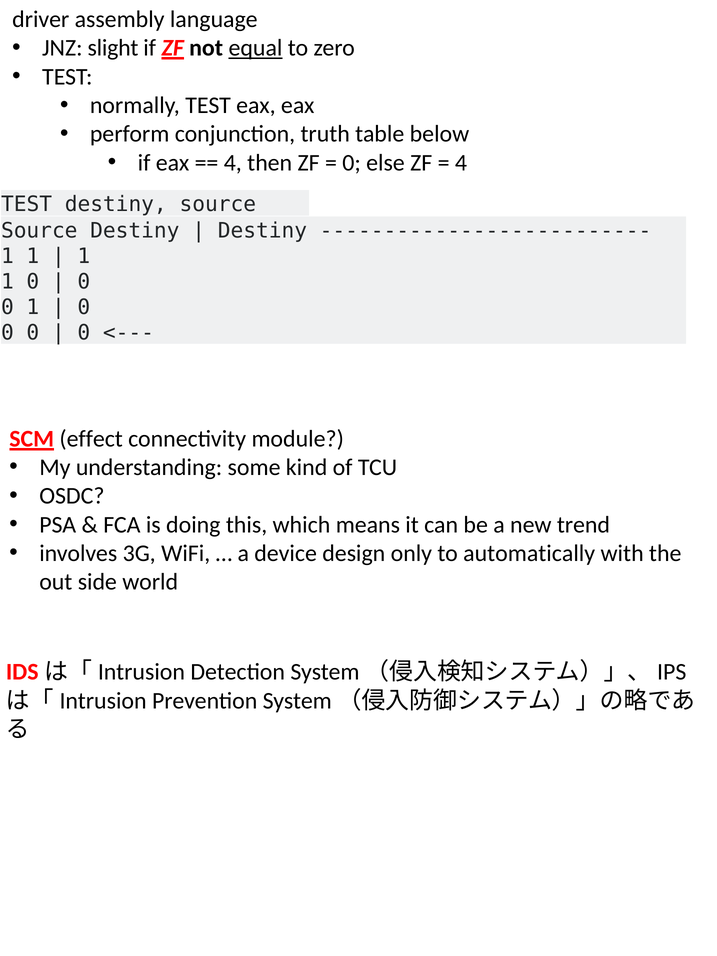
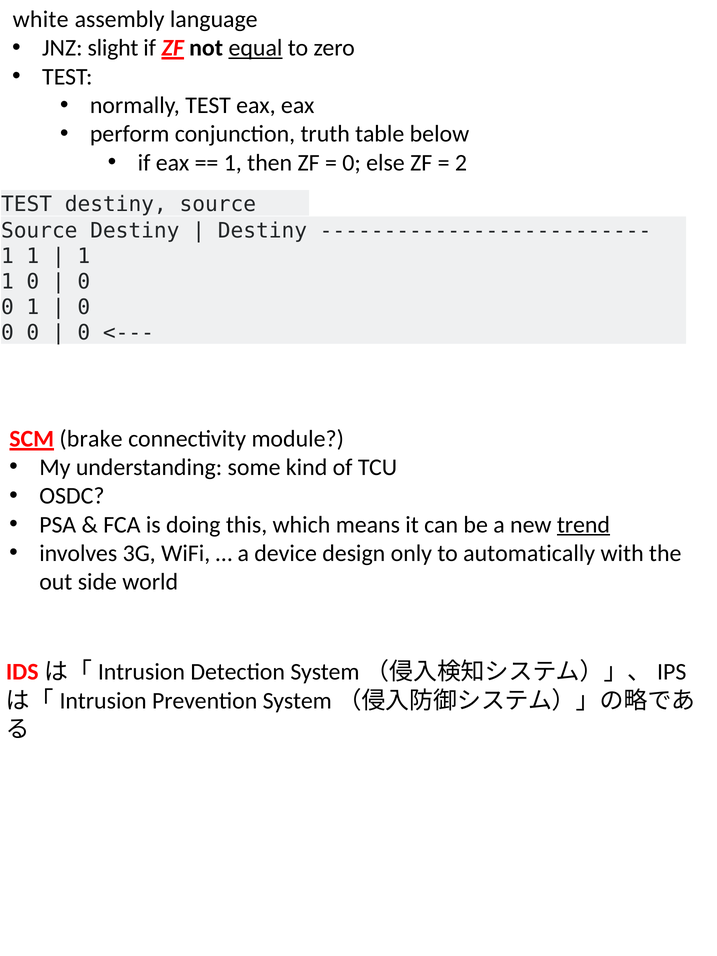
driver: driver -> white
4 at (233, 163): 4 -> 1
4 at (461, 163): 4 -> 2
effect: effect -> brake
trend underline: none -> present
